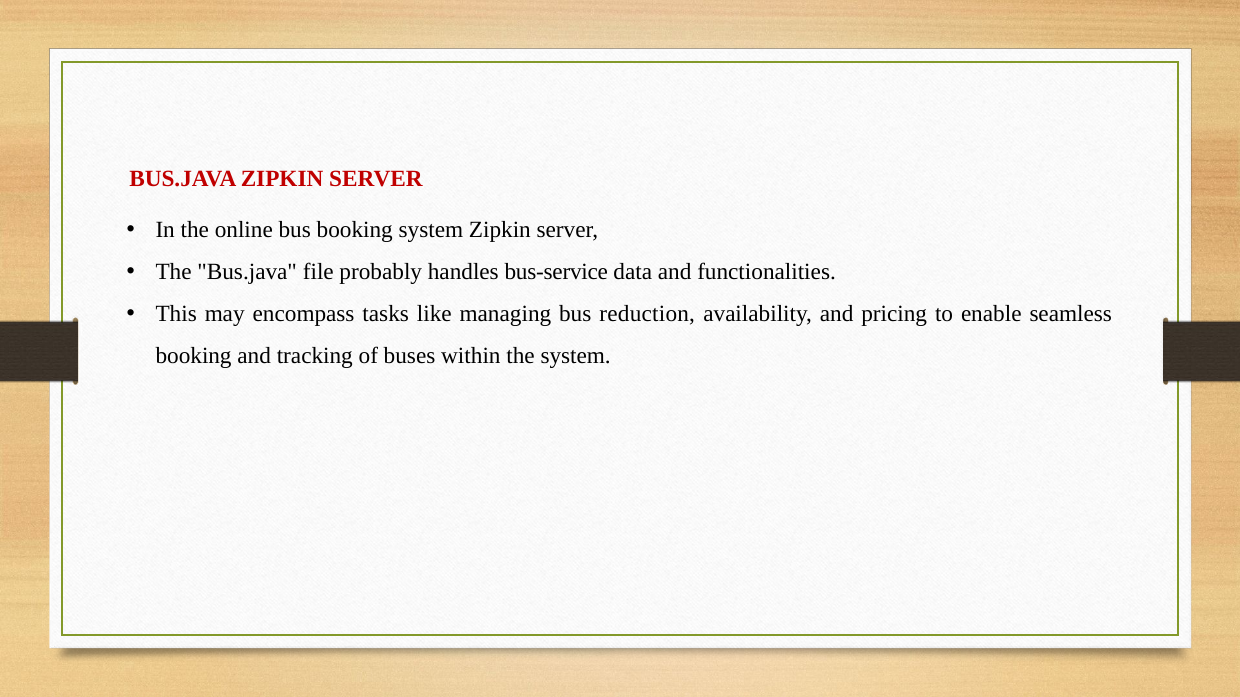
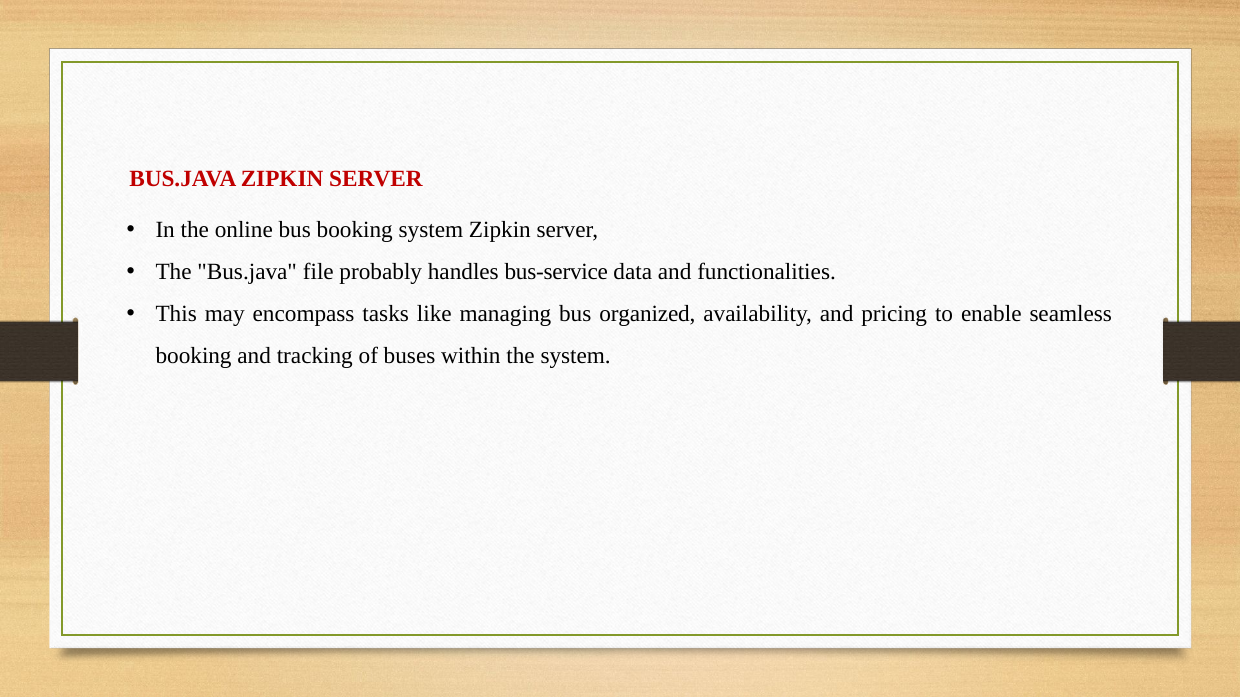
reduction: reduction -> organized
